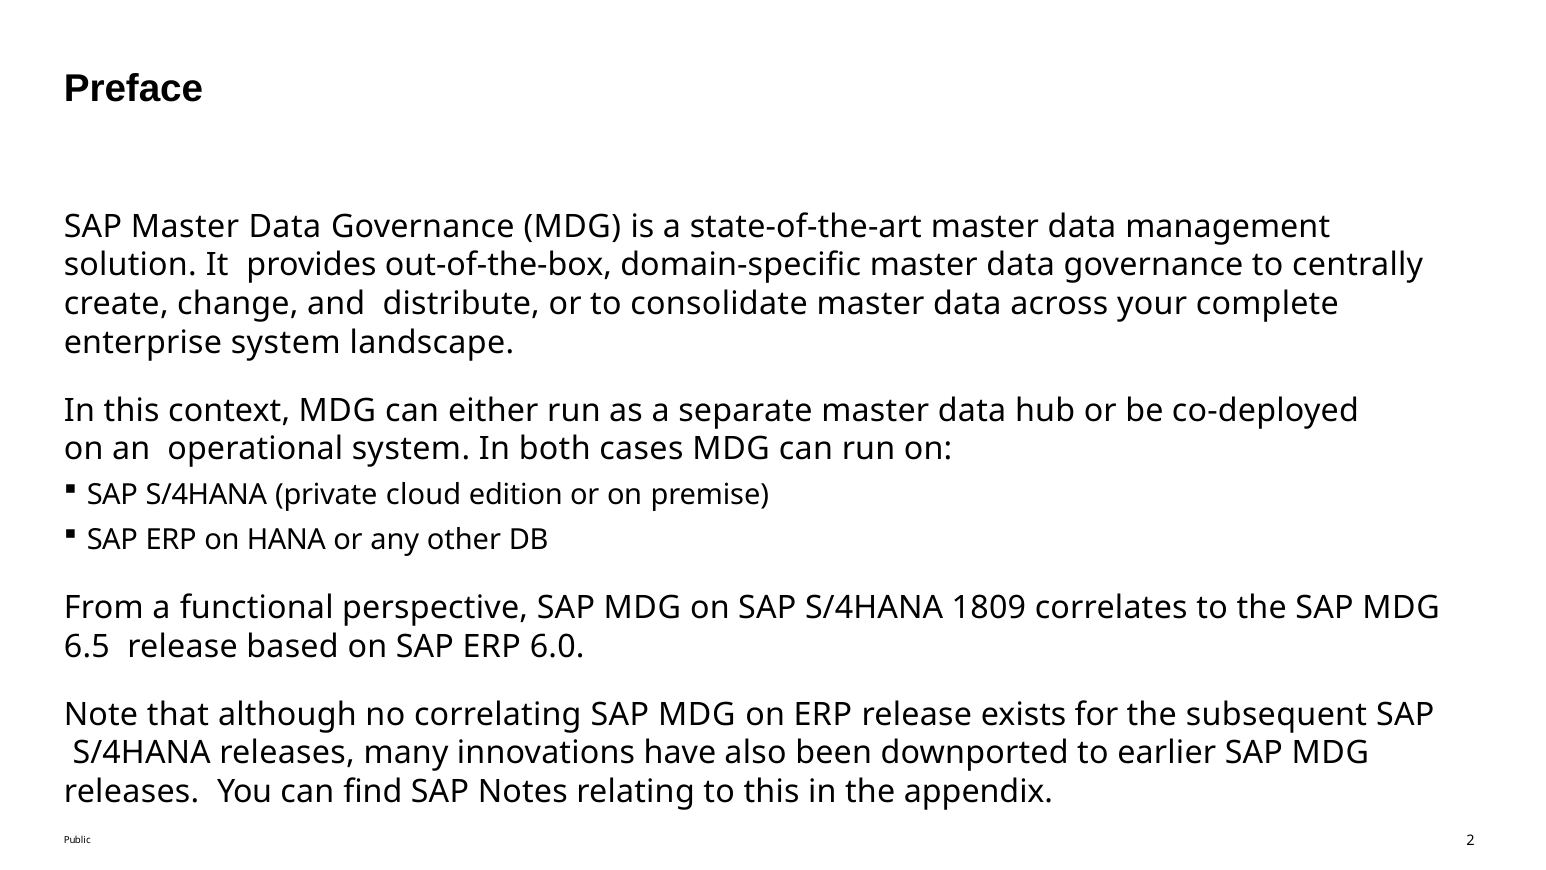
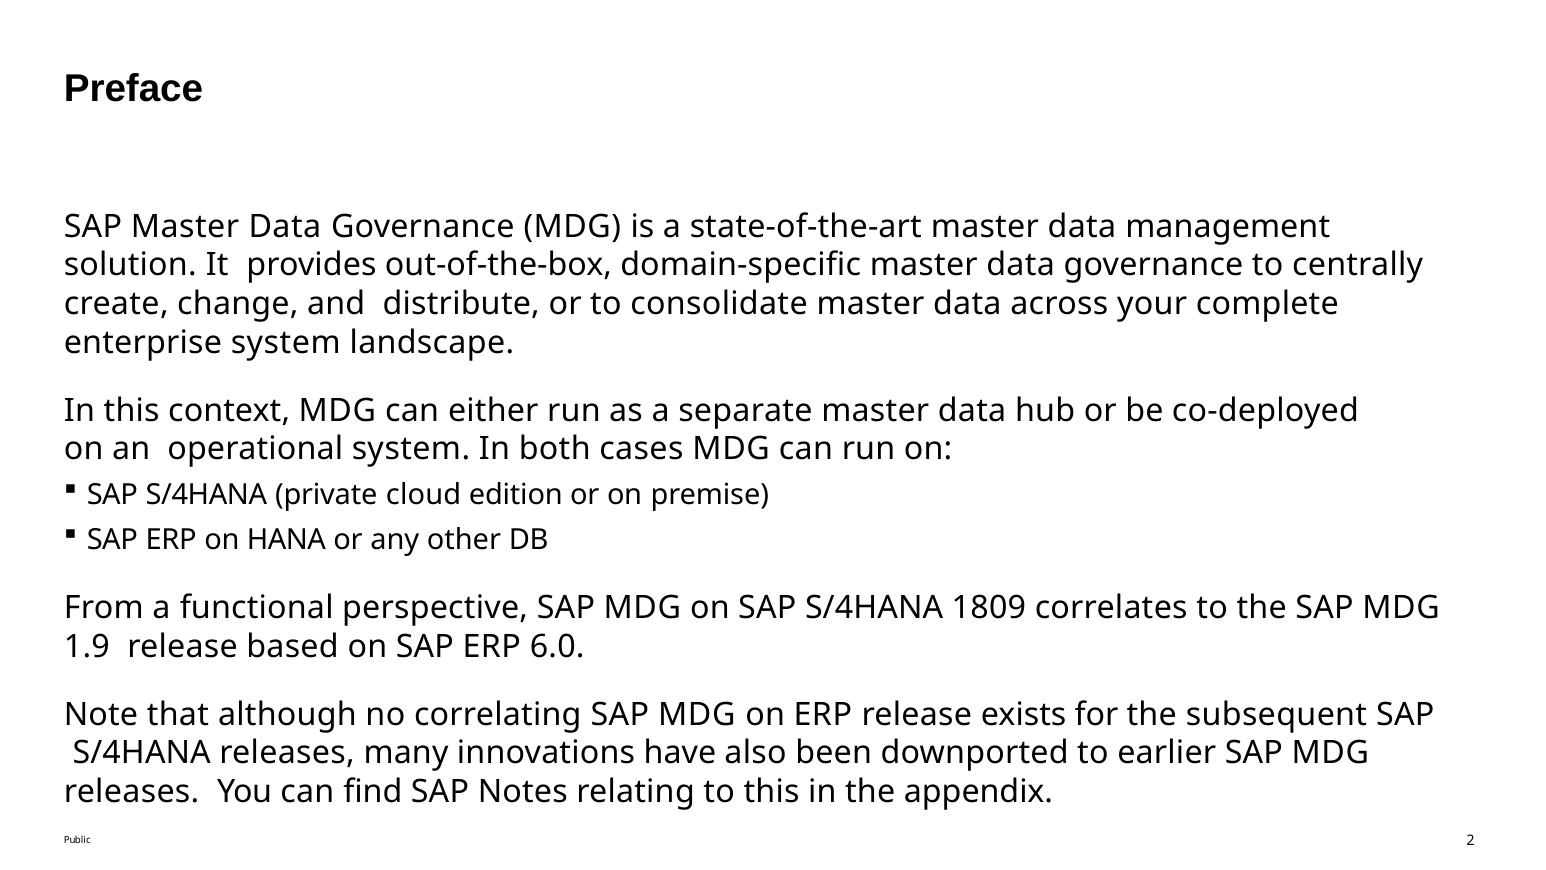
6.5: 6.5 -> 1.9
